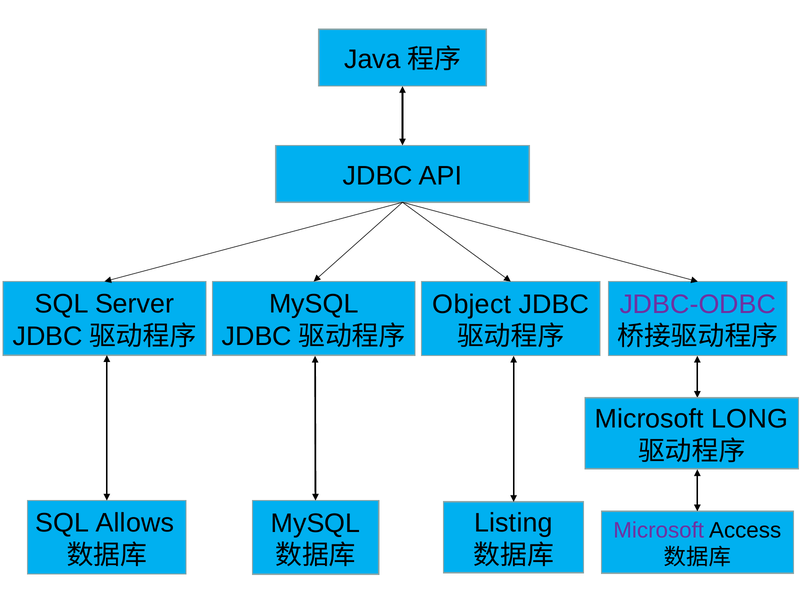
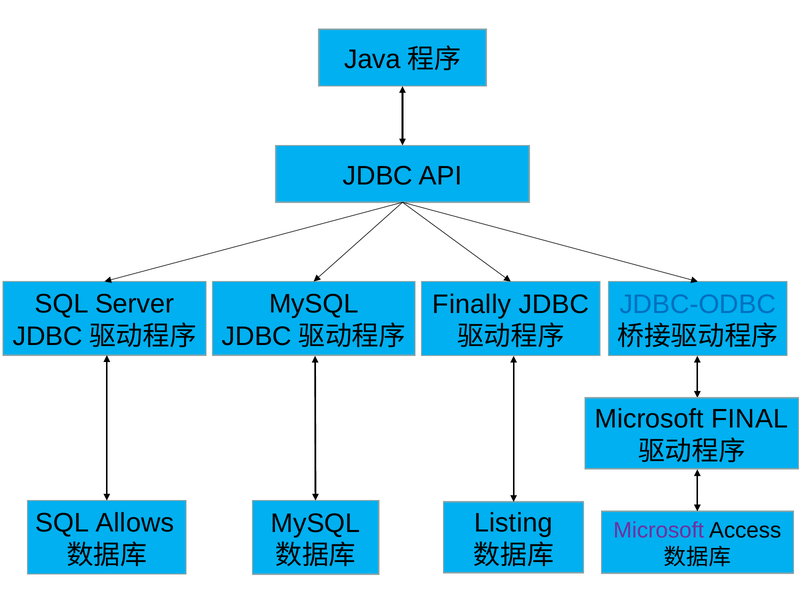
Object: Object -> Finally
JDBC-ODBC colour: purple -> blue
LONG: LONG -> FINAL
